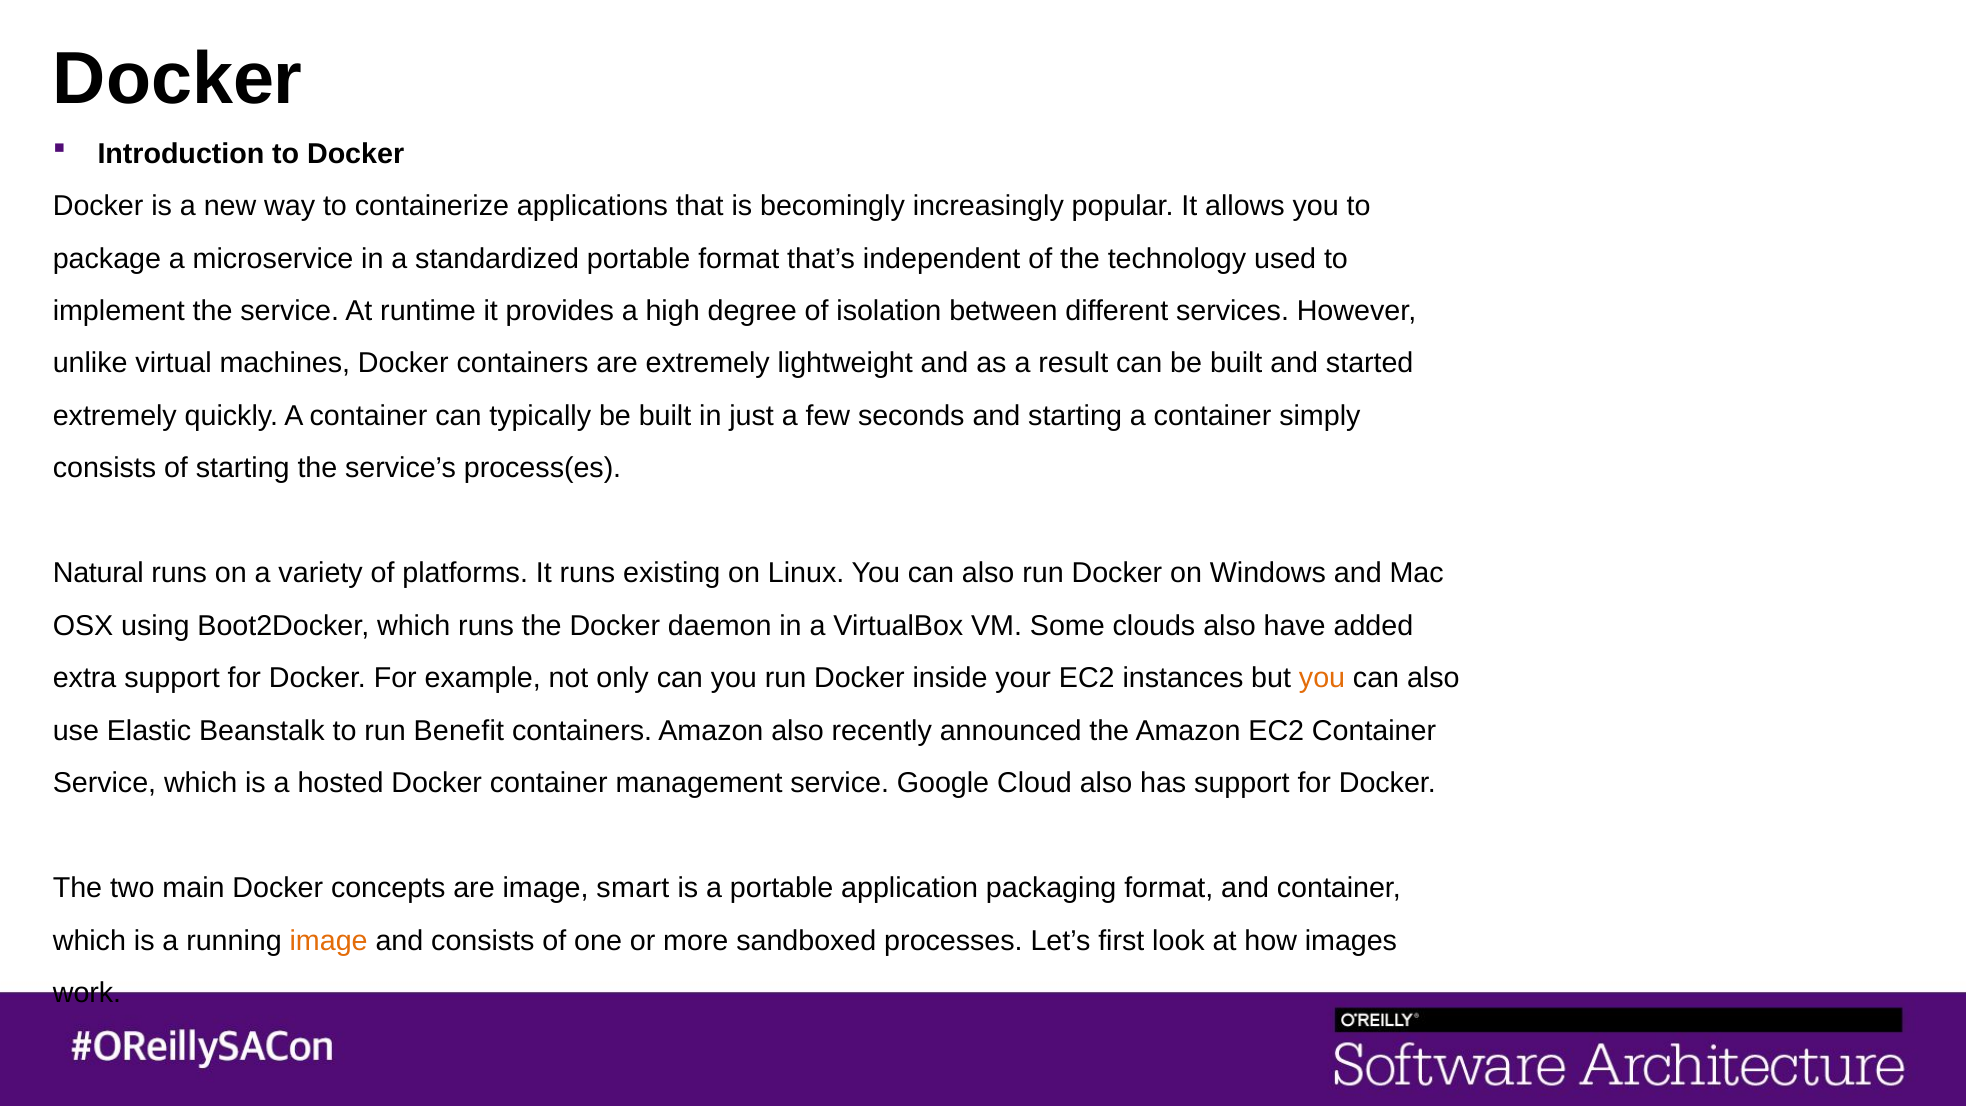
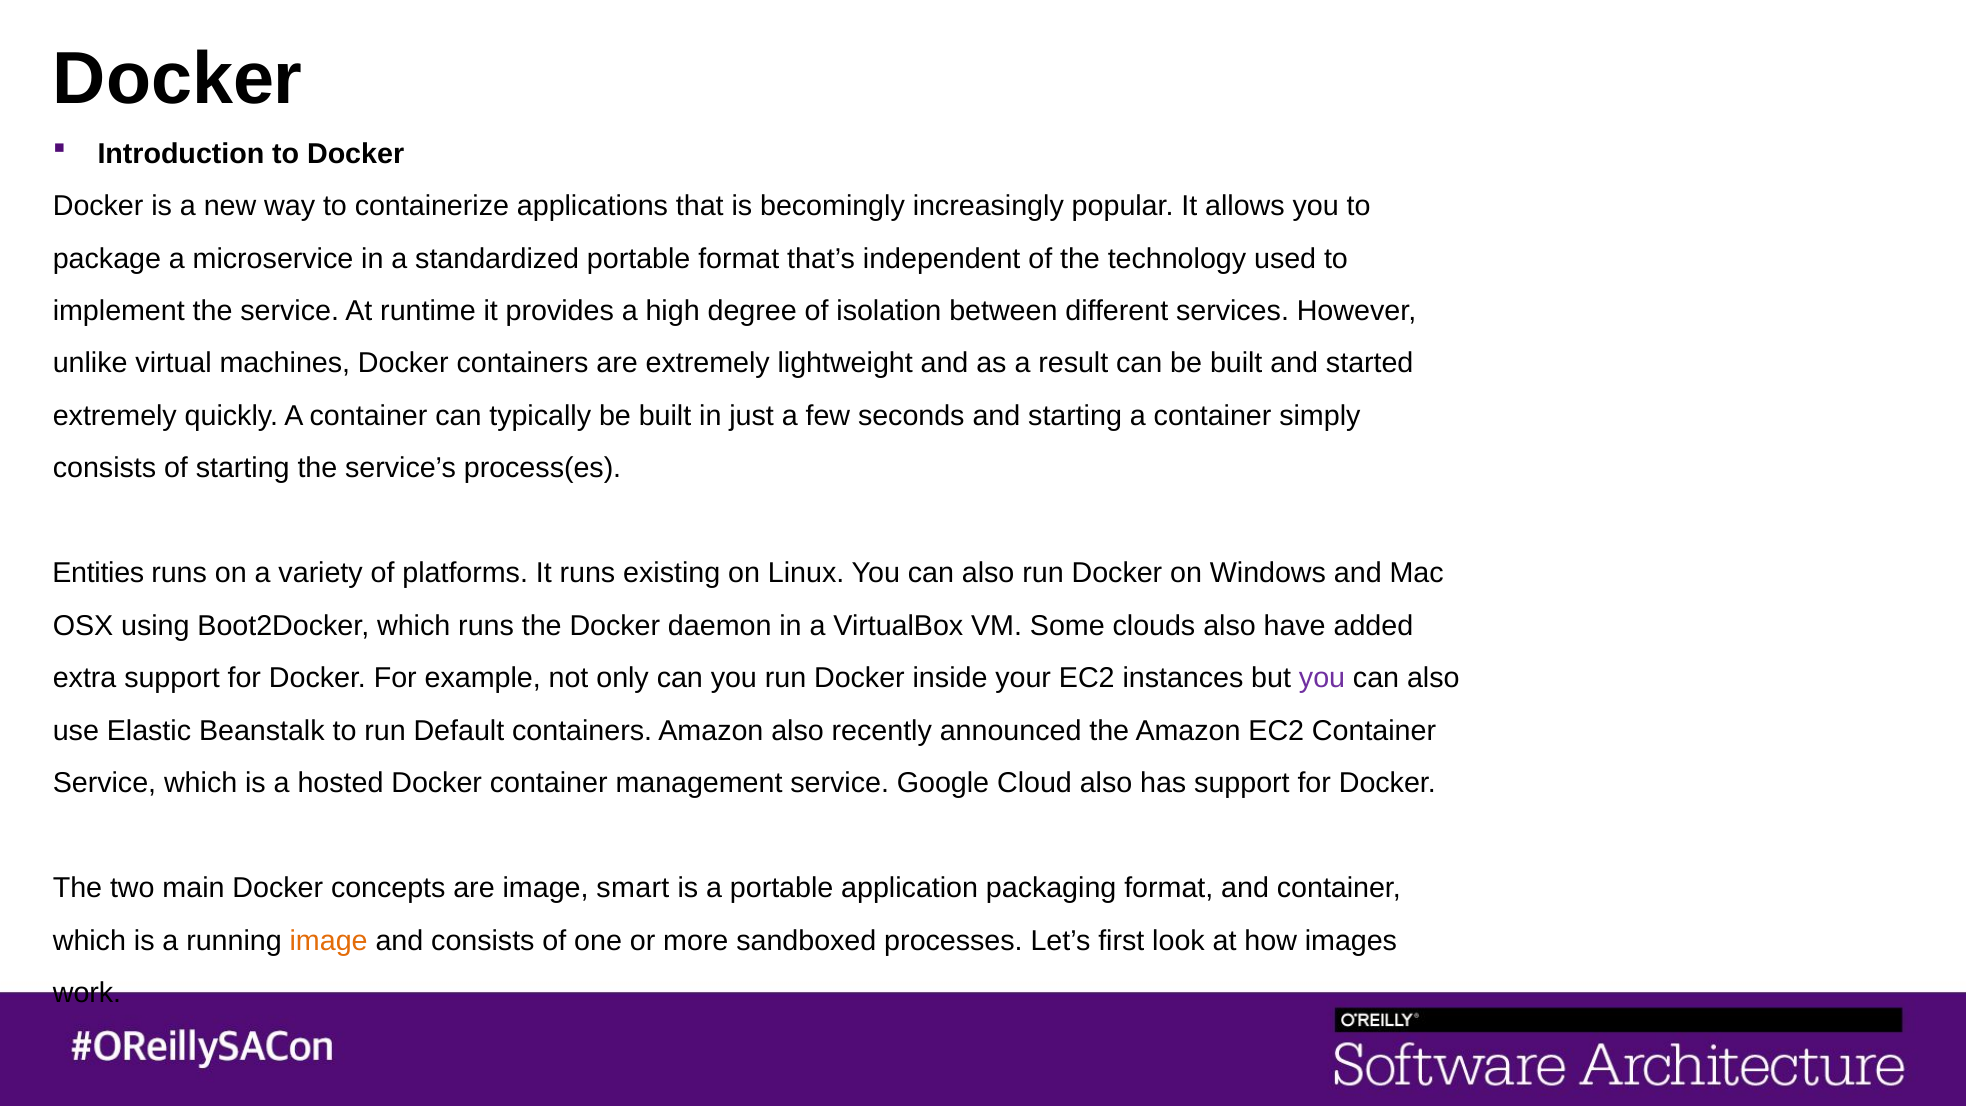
Natural: Natural -> Entities
you at (1322, 678) colour: orange -> purple
Benefit: Benefit -> Default
